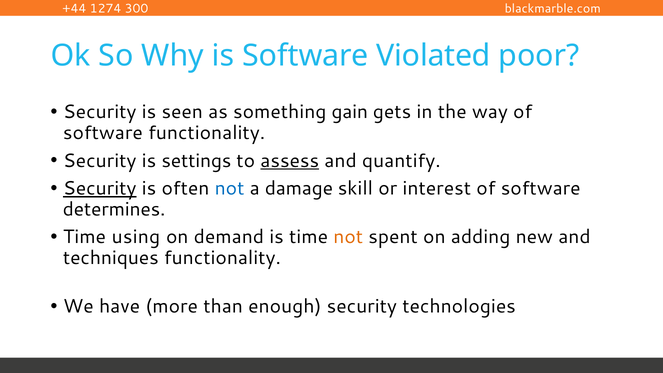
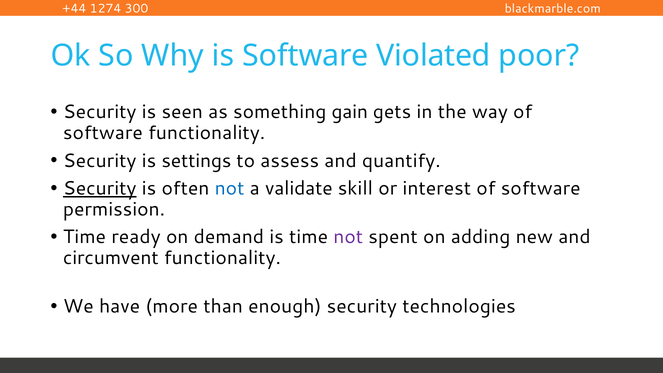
assess underline: present -> none
damage: damage -> validate
determines: determines -> permission
using: using -> ready
not at (348, 237) colour: orange -> purple
techniques: techniques -> circumvent
